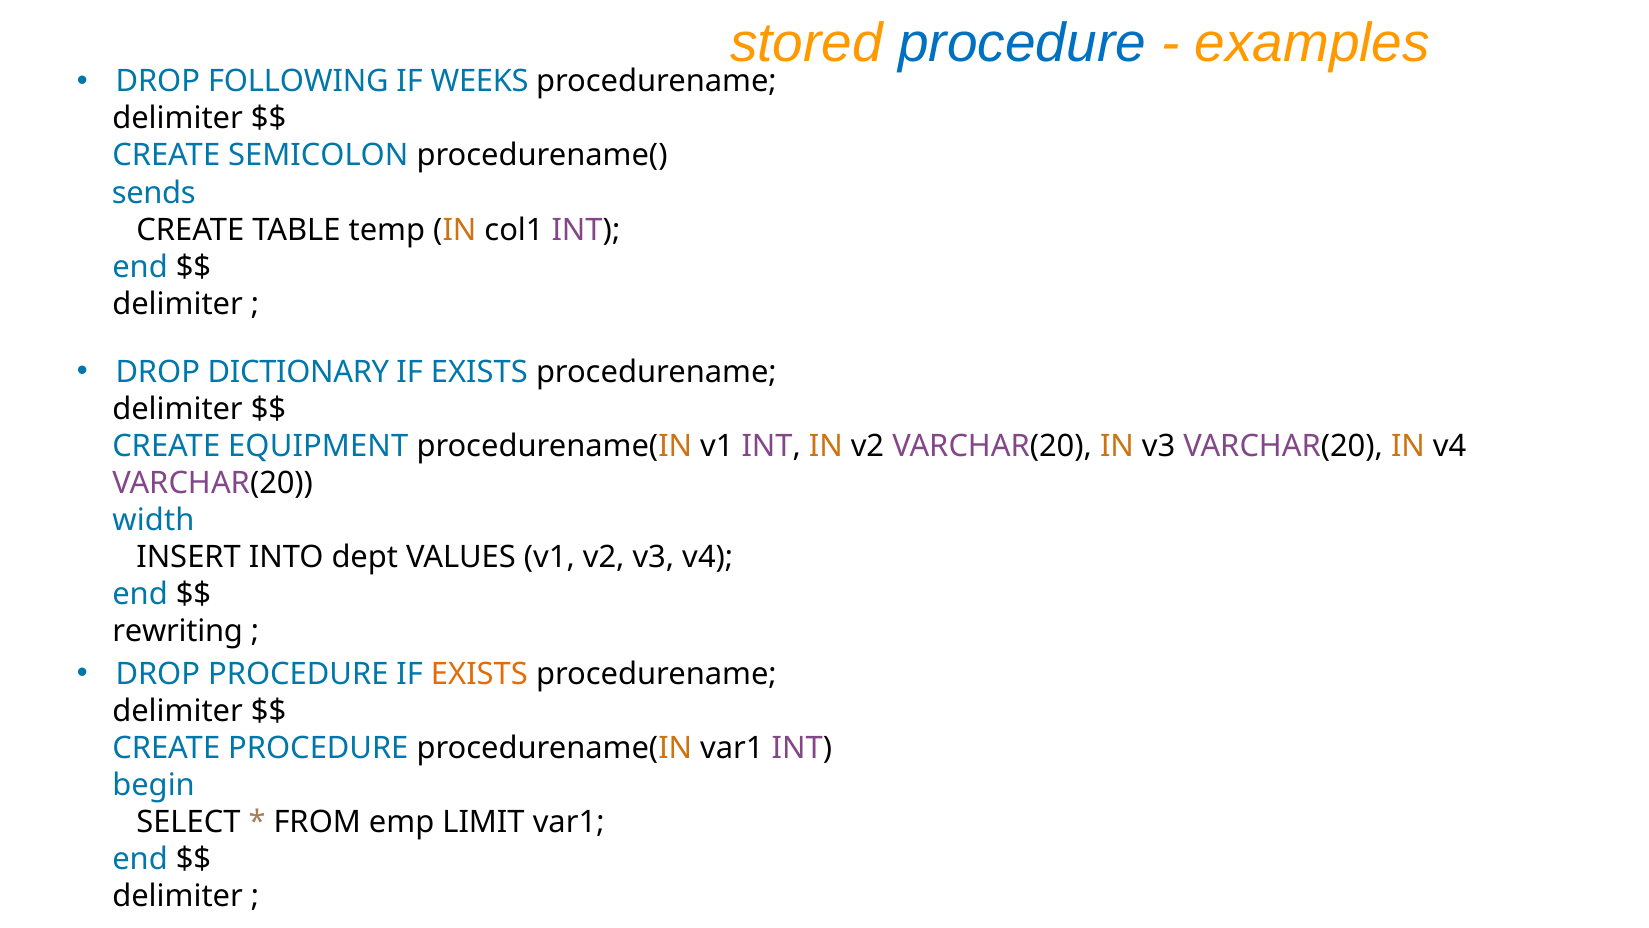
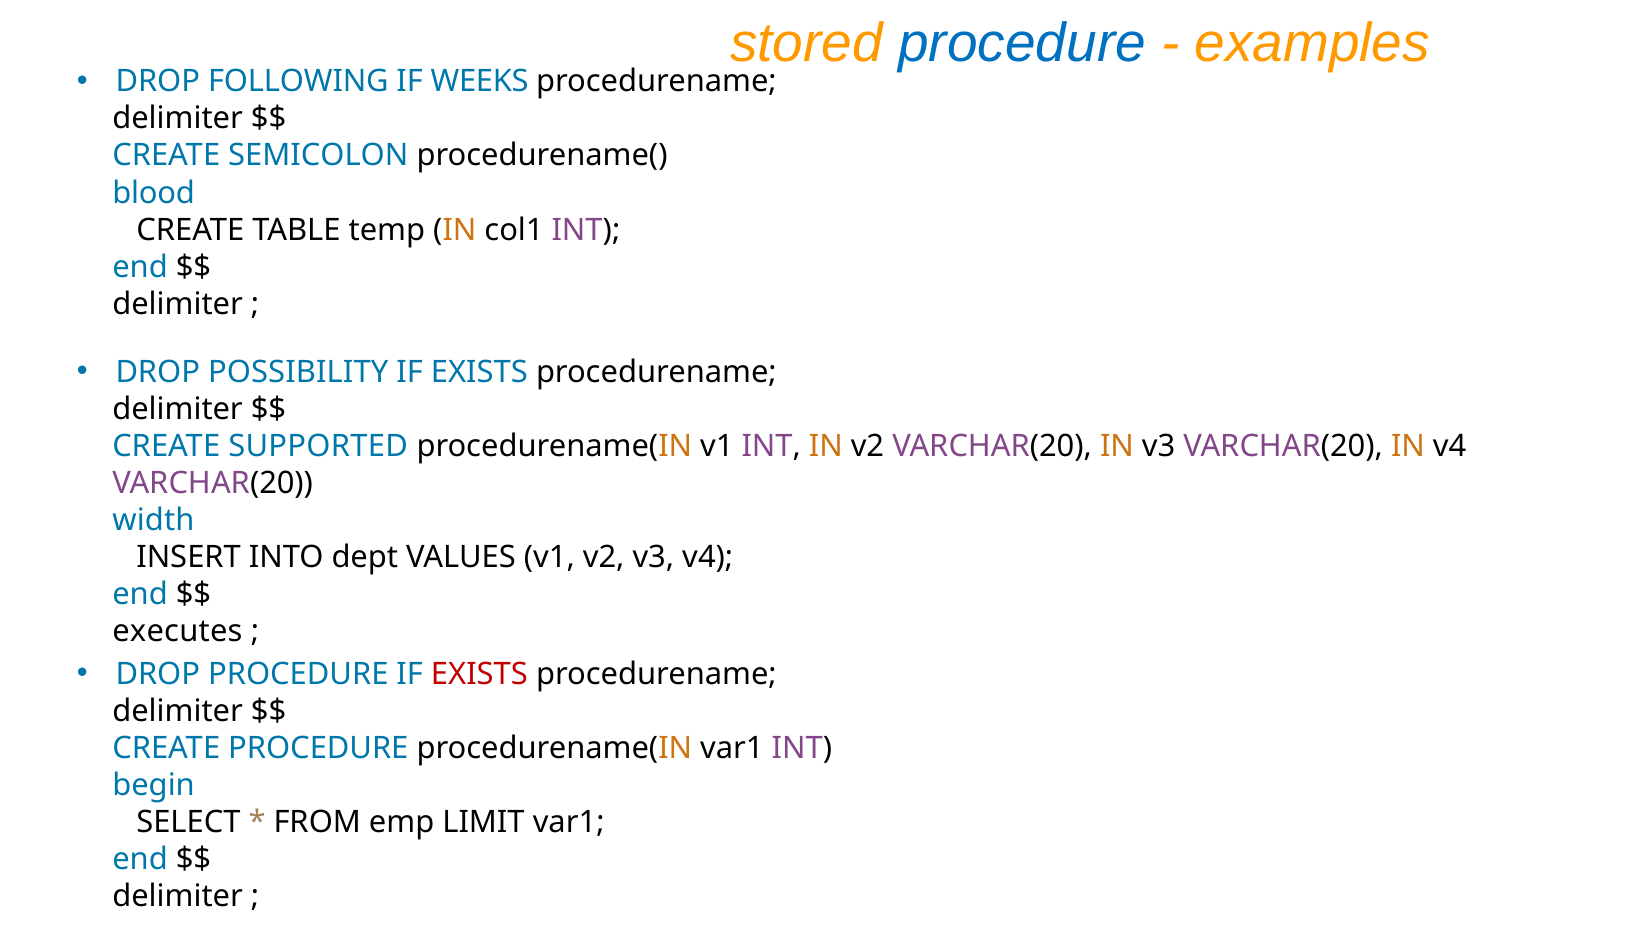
sends: sends -> blood
DICTIONARY: DICTIONARY -> POSSIBILITY
EQUIPMENT: EQUIPMENT -> SUPPORTED
rewriting: rewriting -> executes
EXISTS at (479, 674) colour: orange -> red
